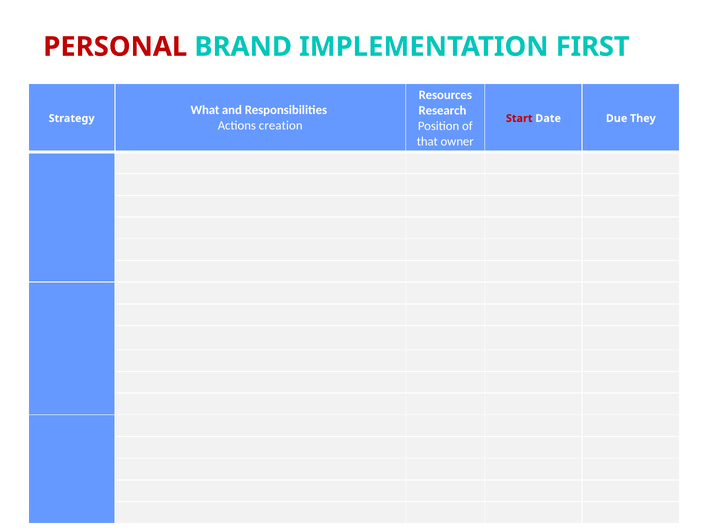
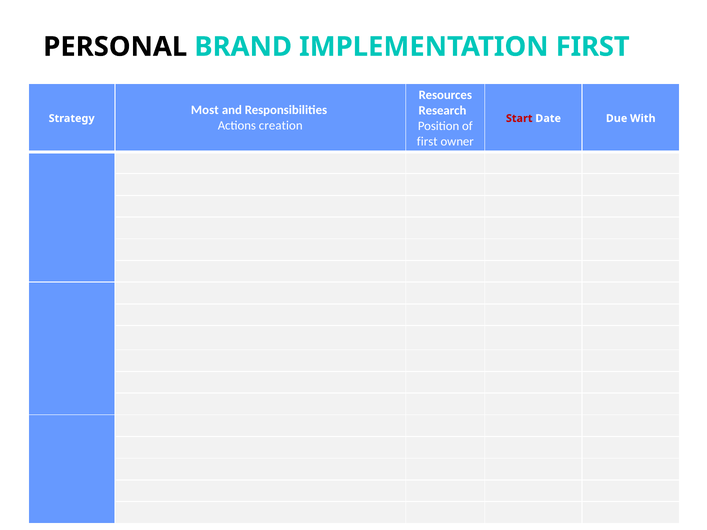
PERSONAL colour: red -> black
What: What -> Most
They: They -> With
that at (427, 142): that -> first
